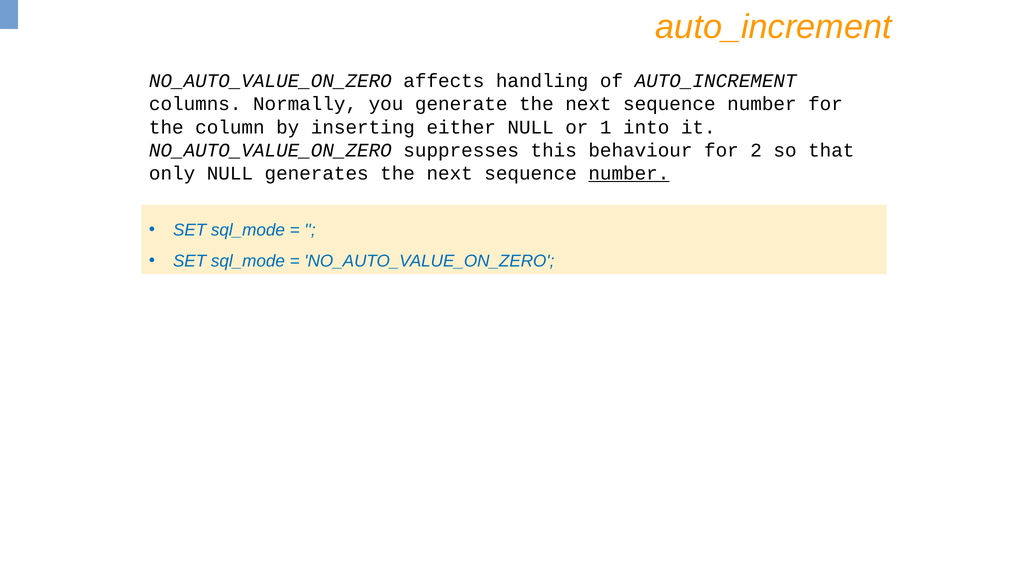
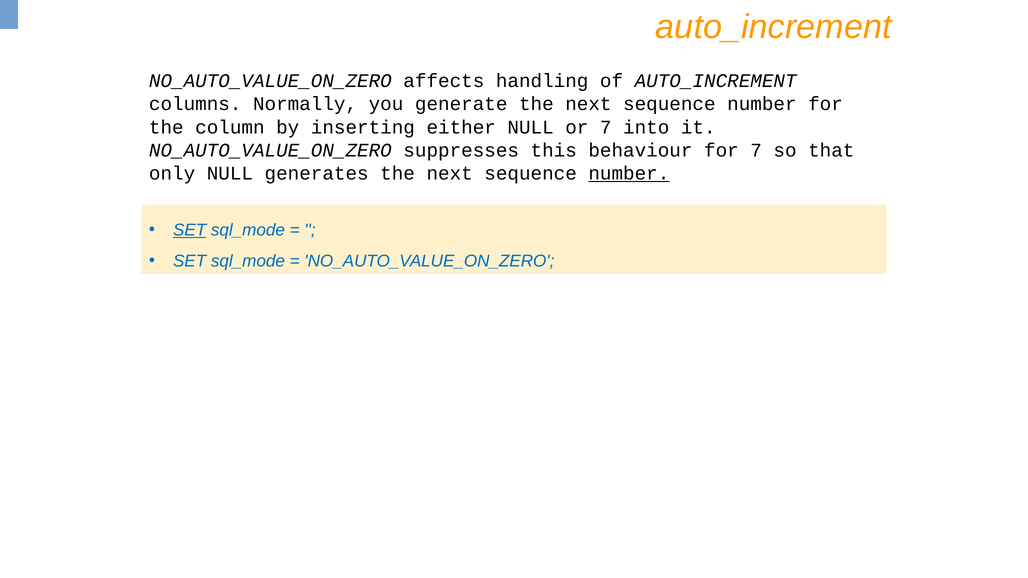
or 1: 1 -> 7
for 2: 2 -> 7
SET at (190, 230) underline: none -> present
